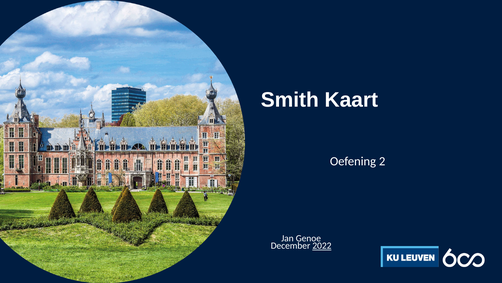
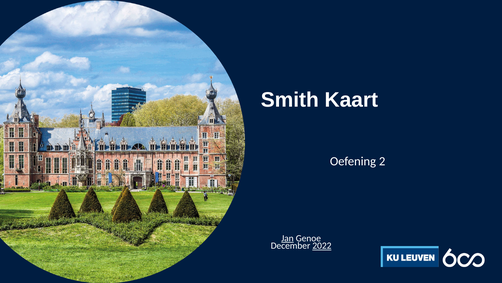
Jan underline: none -> present
